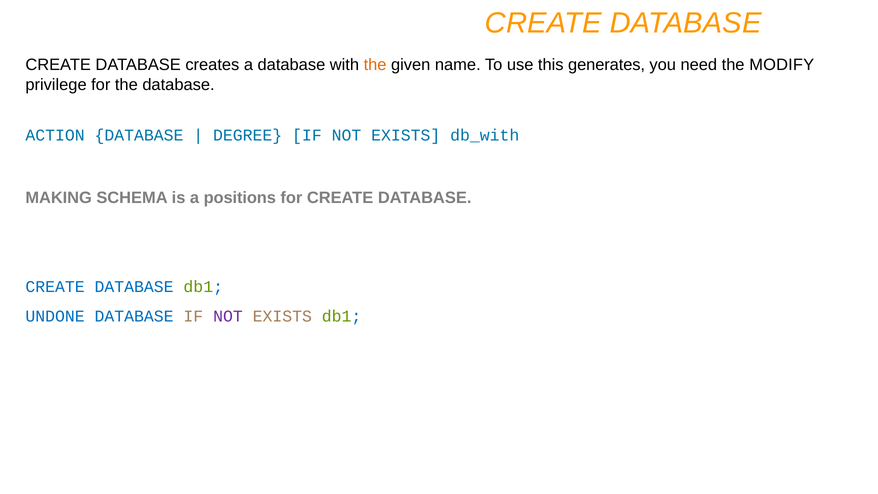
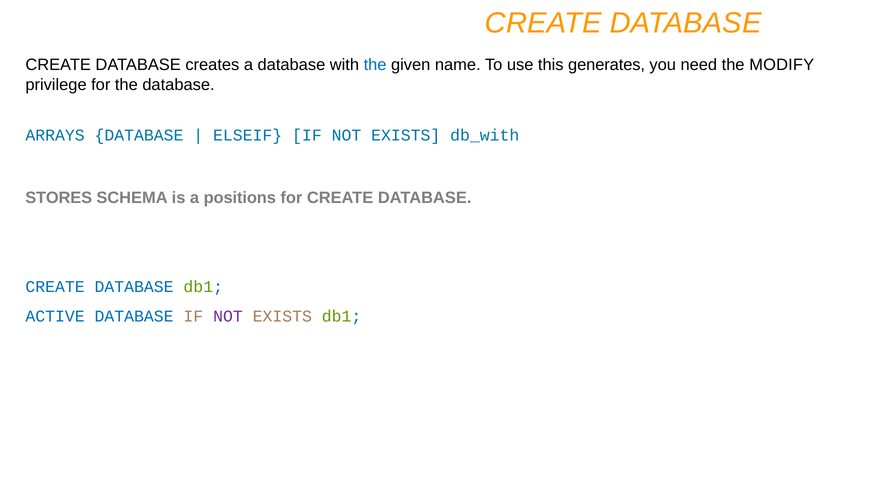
the at (375, 65) colour: orange -> blue
ACTION: ACTION -> ARRAYS
DEGREE: DEGREE -> ELSEIF
MAKING: MAKING -> STORES
UNDONE: UNDONE -> ACTIVE
